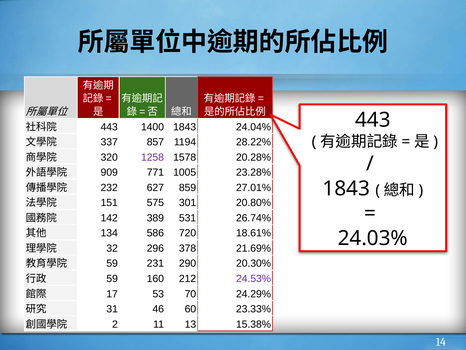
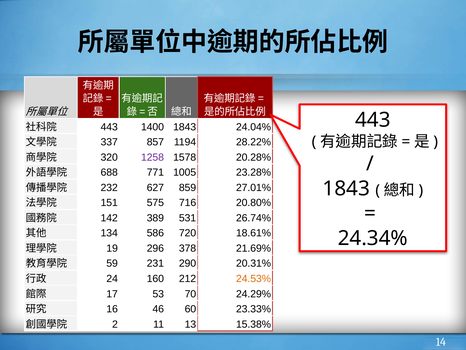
909: 909 -> 688
301: 301 -> 716
24.03%: 24.03% -> 24.34%
32: 32 -> 19
20.30%: 20.30% -> 20.31%
59 at (112, 278): 59 -> 24
24.53% colour: purple -> orange
31: 31 -> 16
